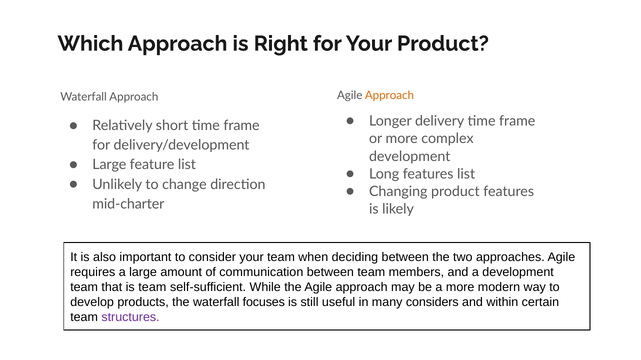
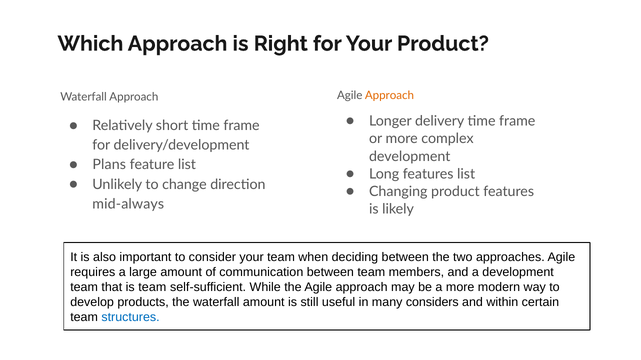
Large at (109, 165): Large -> Plans
mid-charter: mid-charter -> mid-always
waterfall focuses: focuses -> amount
structures colour: purple -> blue
